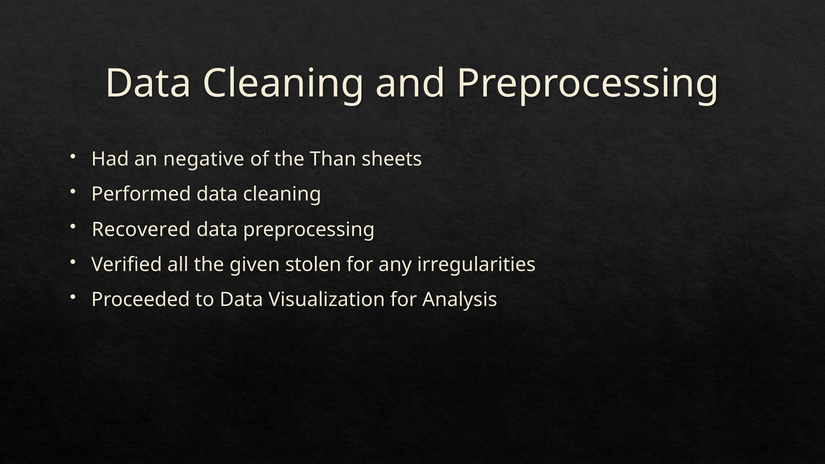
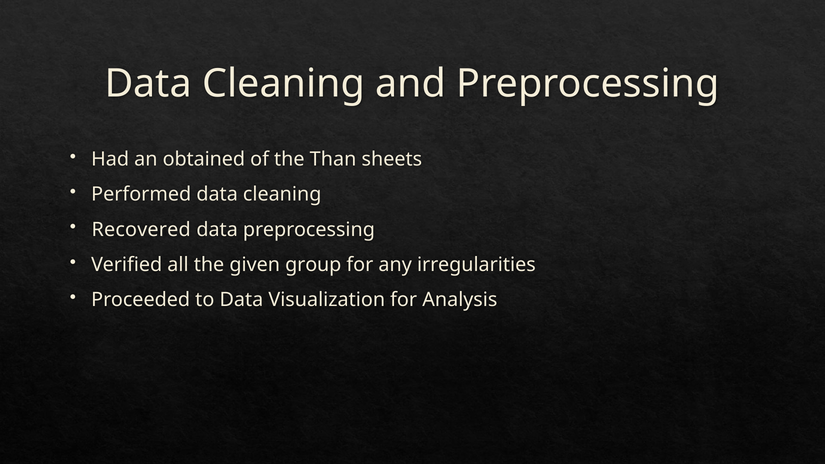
negative: negative -> obtained
stolen: stolen -> group
